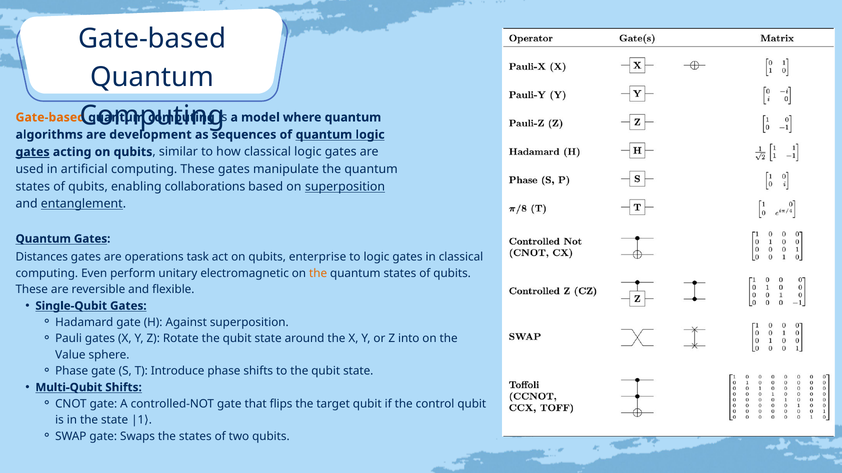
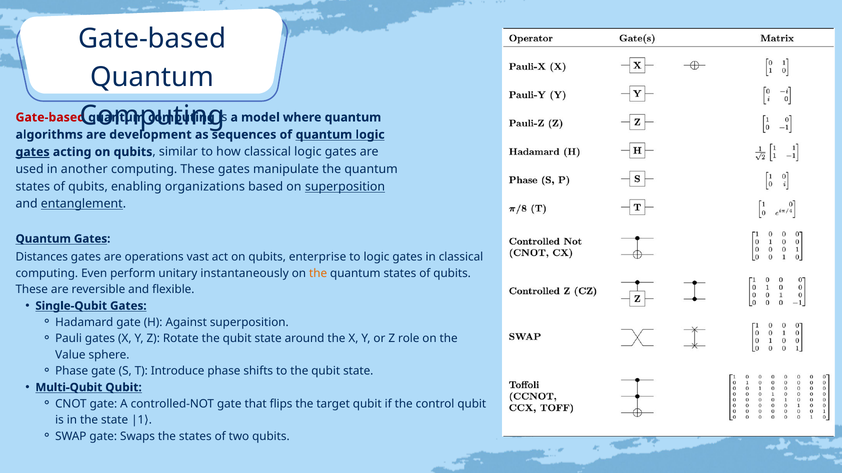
Gate-based at (50, 118) colour: orange -> red
artificial: artificial -> another
collaborations: collaborations -> organizations
task: task -> vast
electromagnetic: electromagnetic -> instantaneously
into: into -> role
Multi-Qubit Shifts: Shifts -> Qubit
